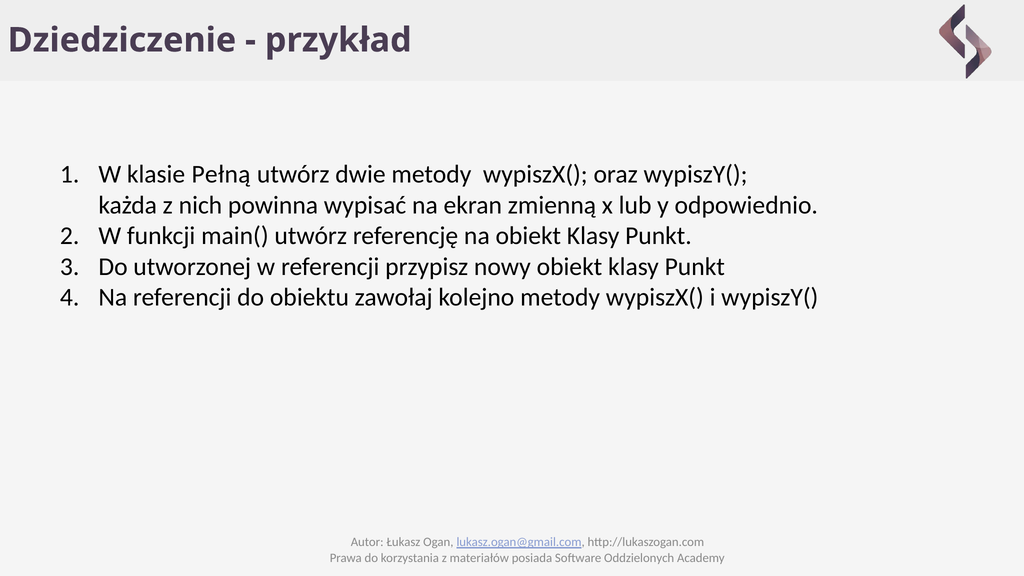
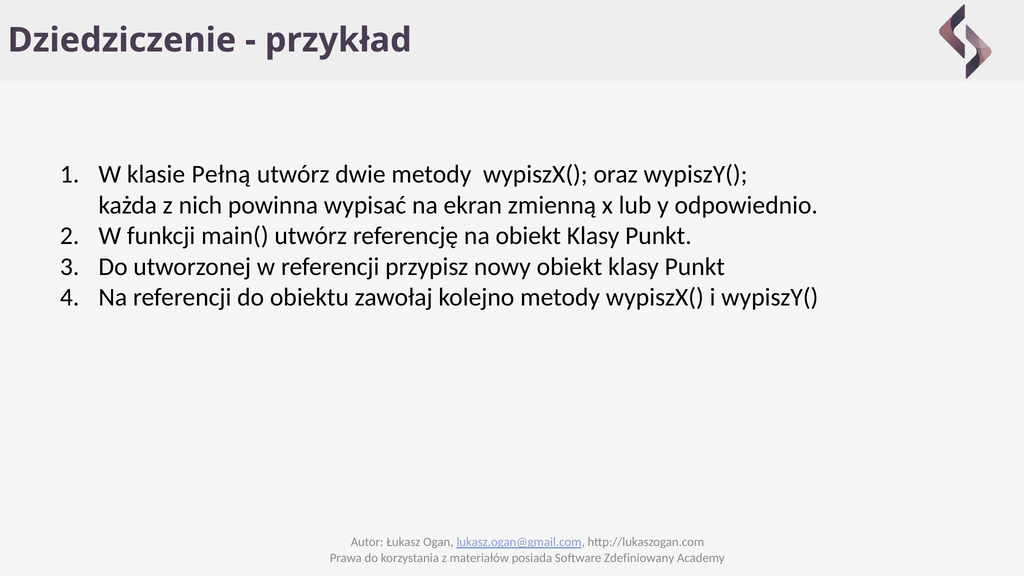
Oddzielonych: Oddzielonych -> Zdefiniowany
